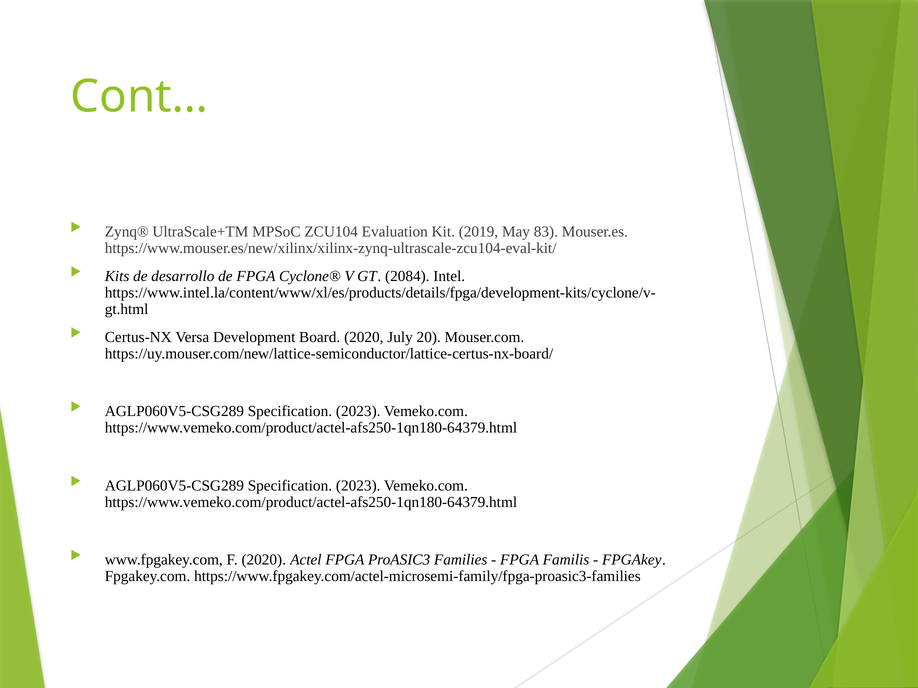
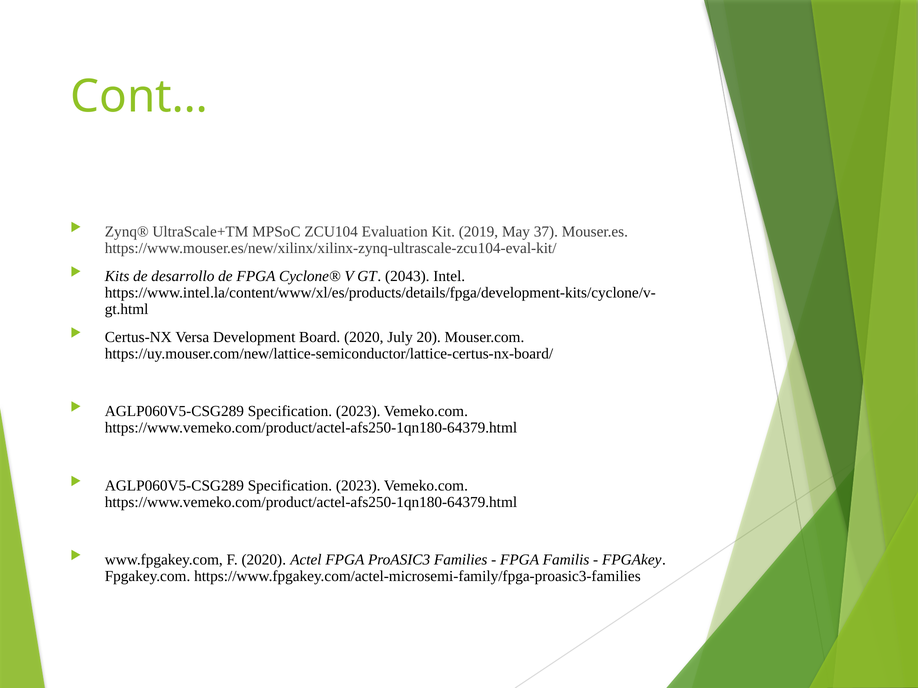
83: 83 -> 37
2084: 2084 -> 2043
